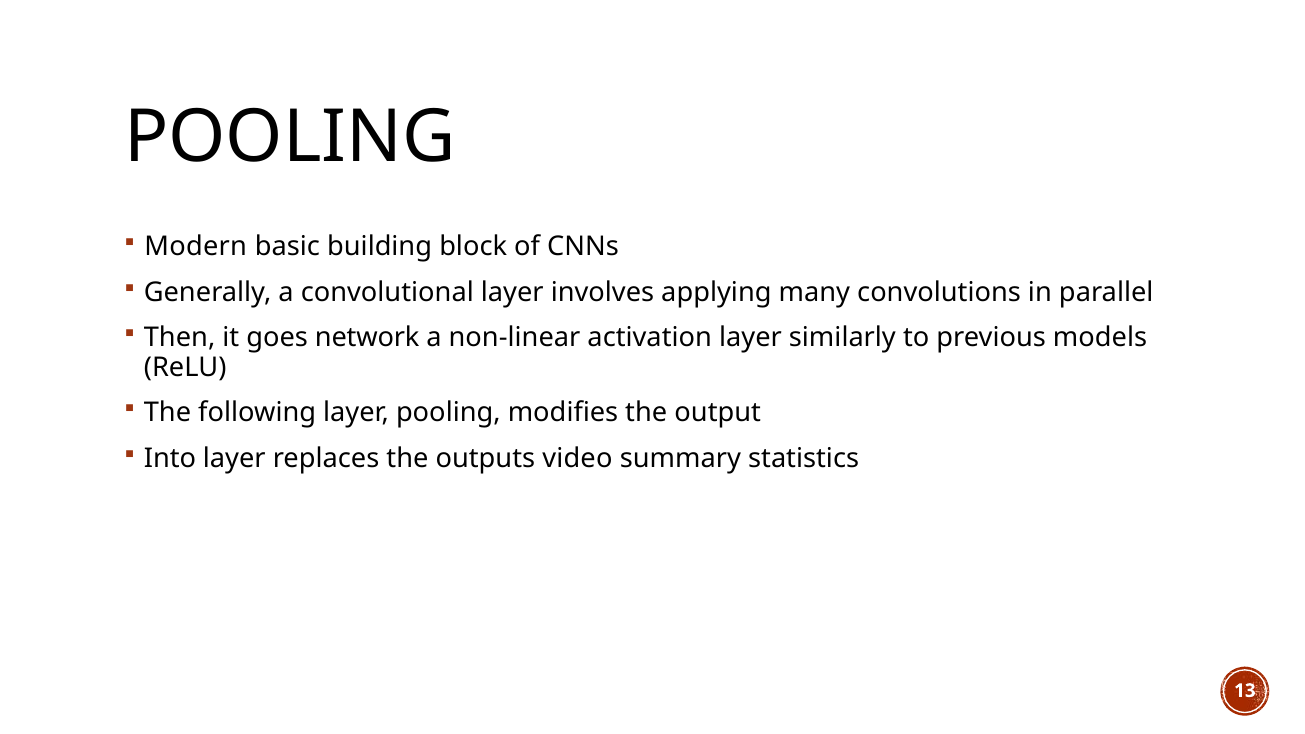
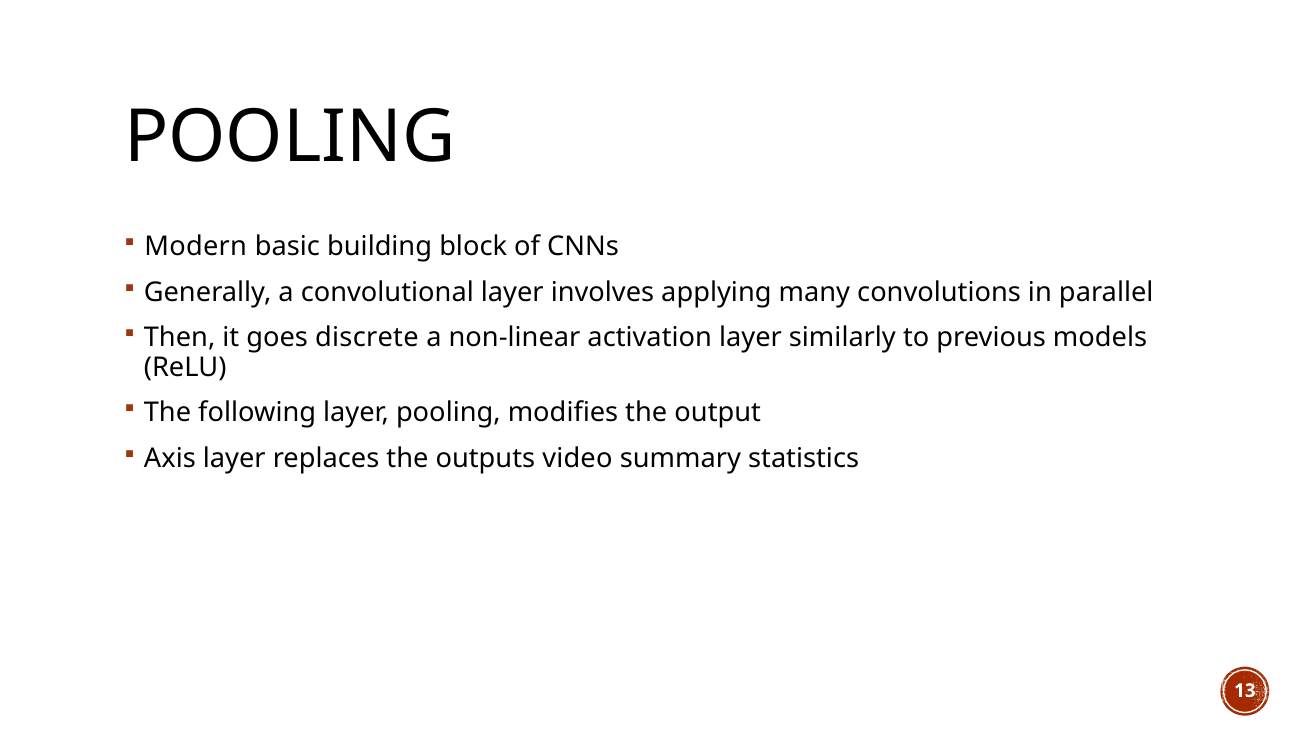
network: network -> discrete
Into: Into -> Axis
